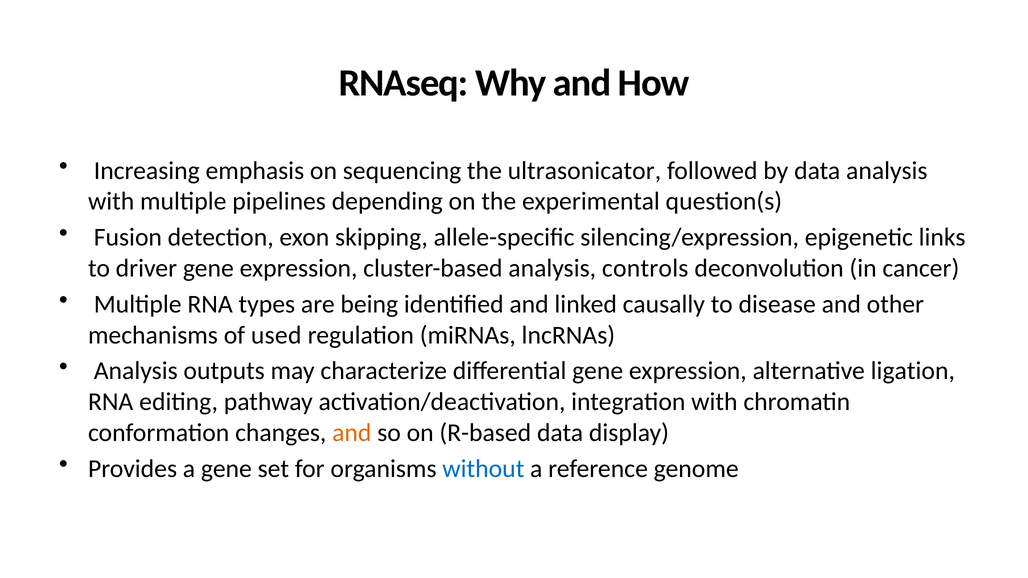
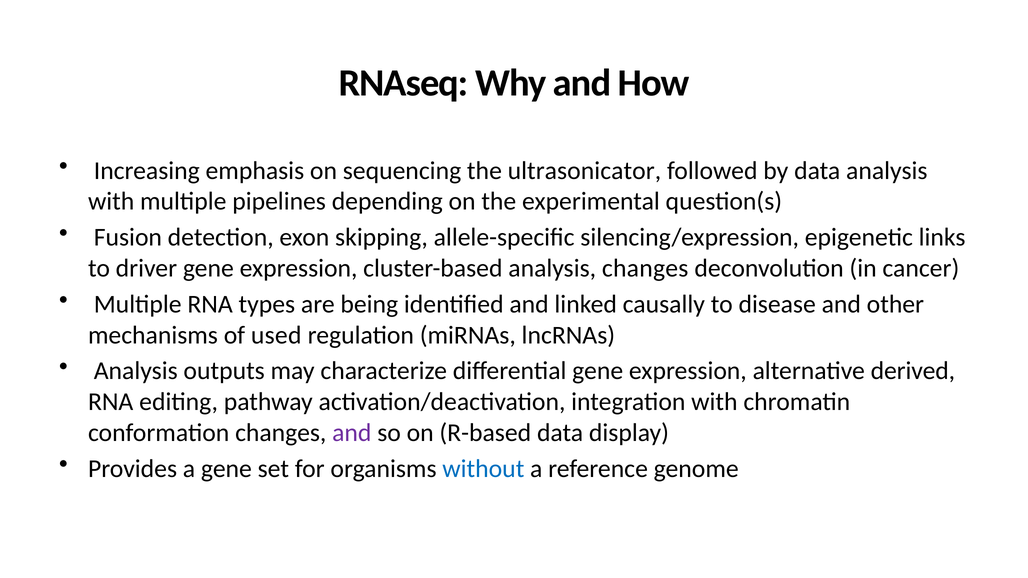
analysis controls: controls -> changes
ligation: ligation -> derived
and at (352, 433) colour: orange -> purple
